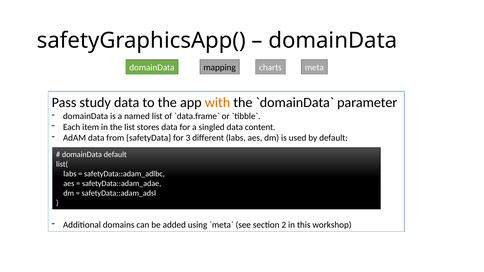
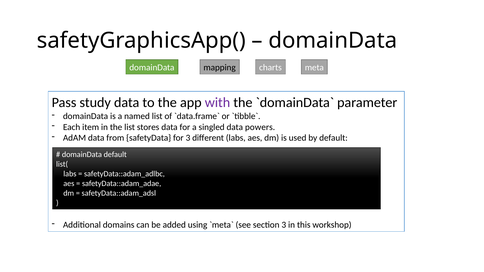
with colour: orange -> purple
content: content -> powers
section 2: 2 -> 3
